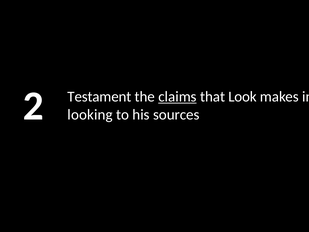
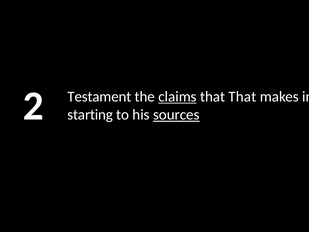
that Look: Look -> That
looking: looking -> starting
sources underline: none -> present
